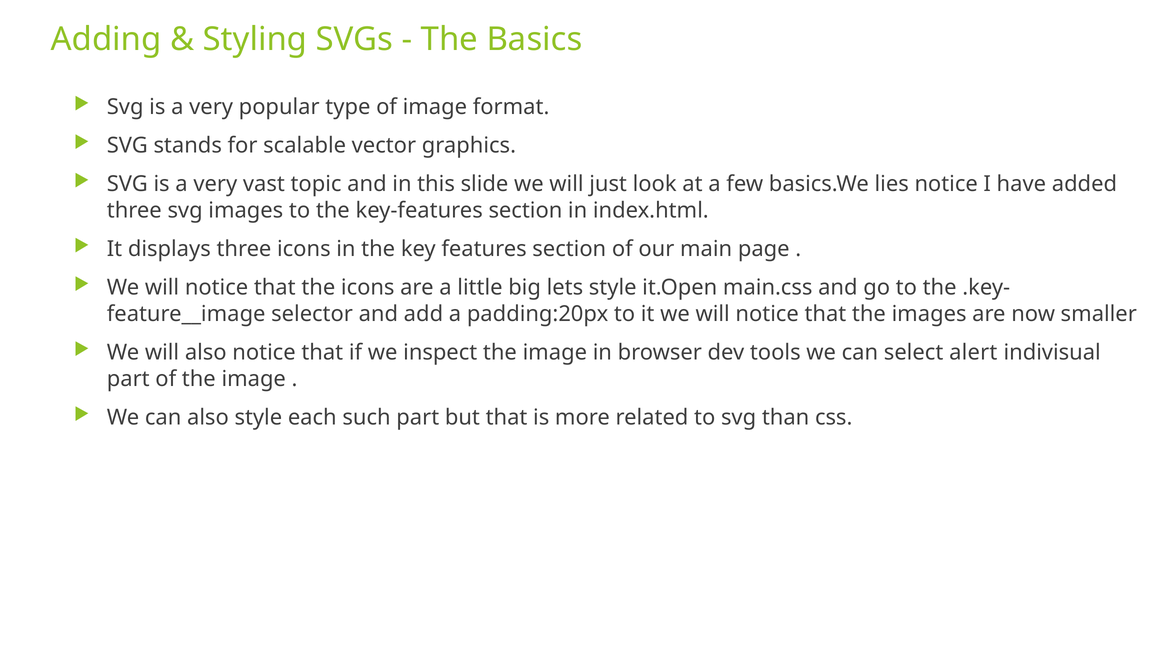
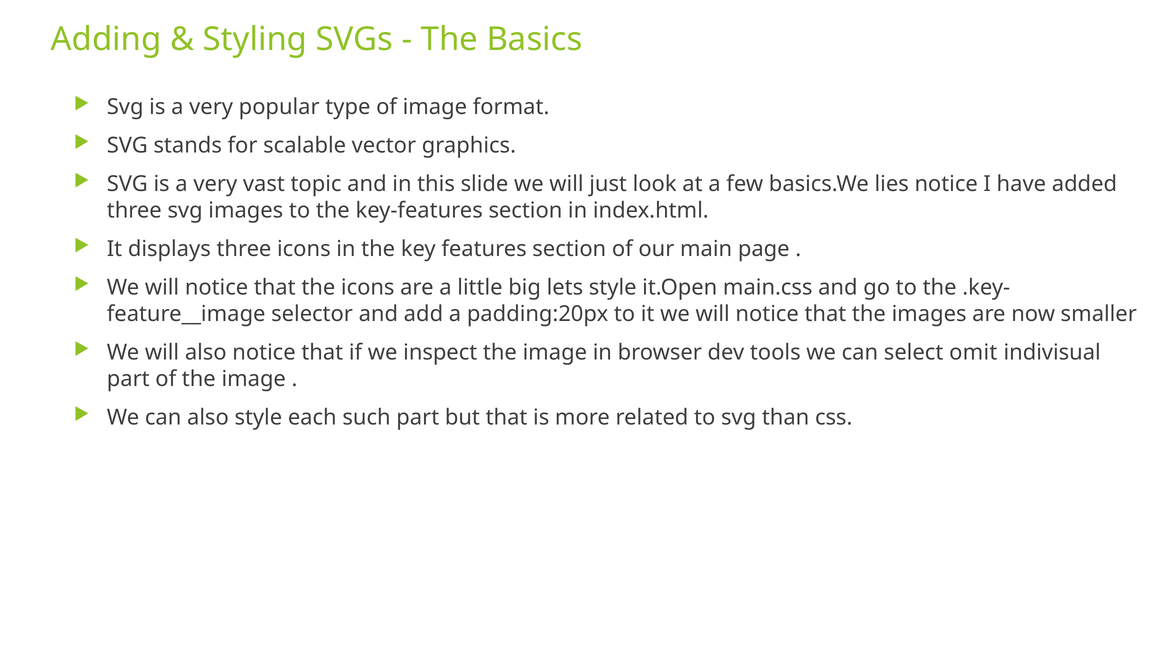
alert: alert -> omit
